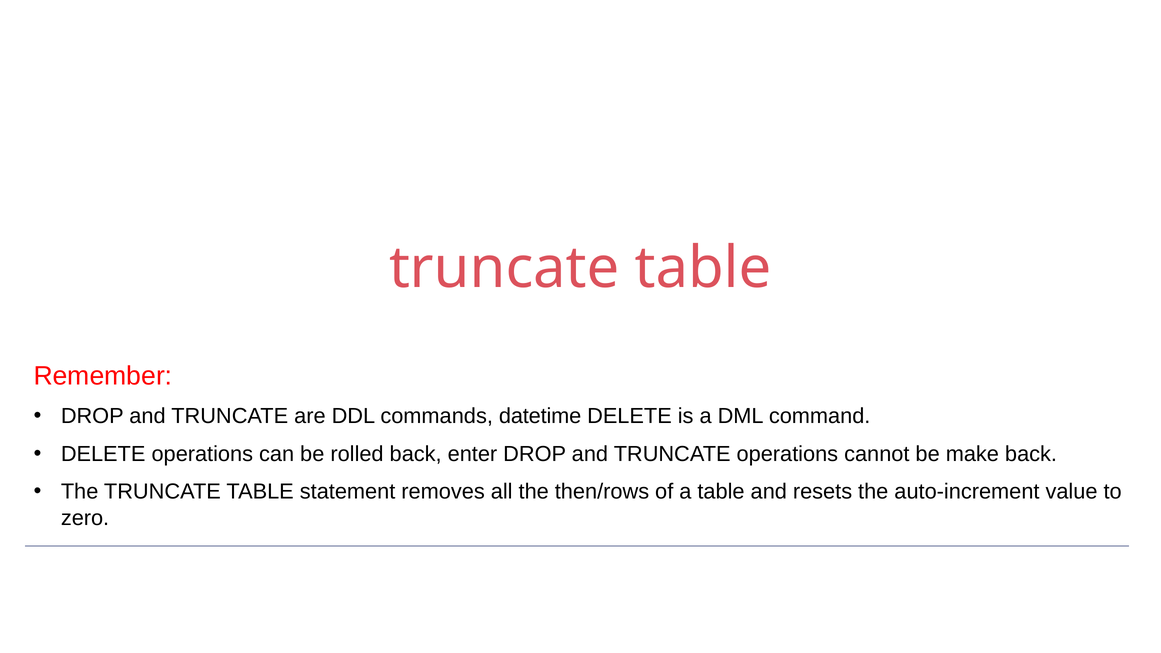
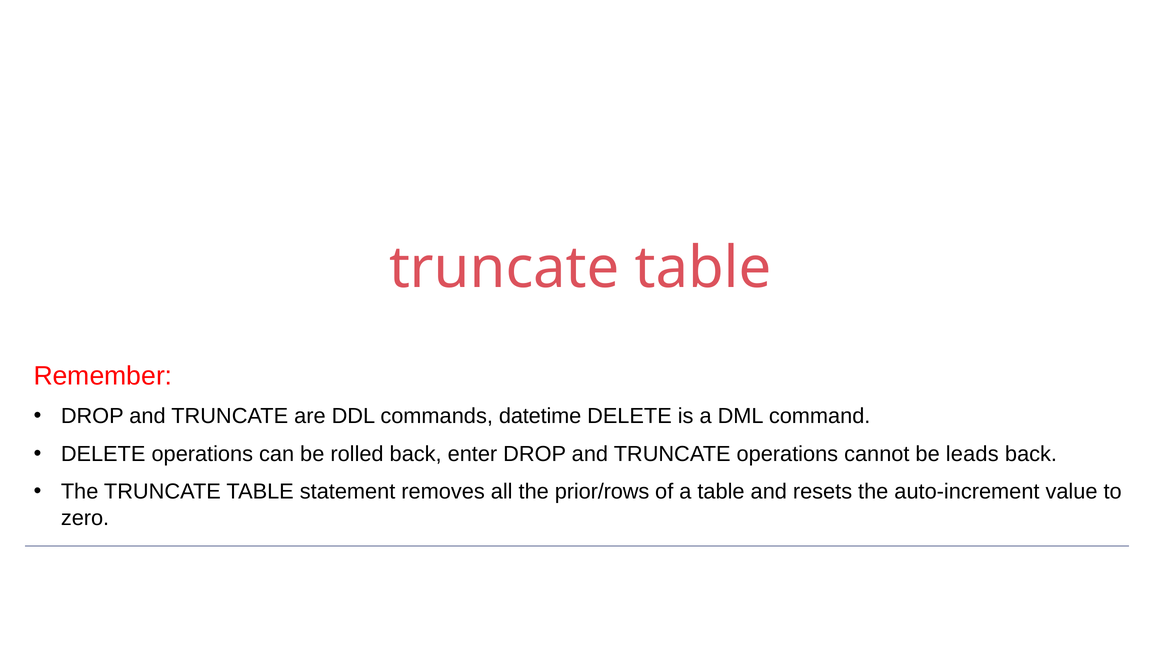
make: make -> leads
then/rows: then/rows -> prior/rows
